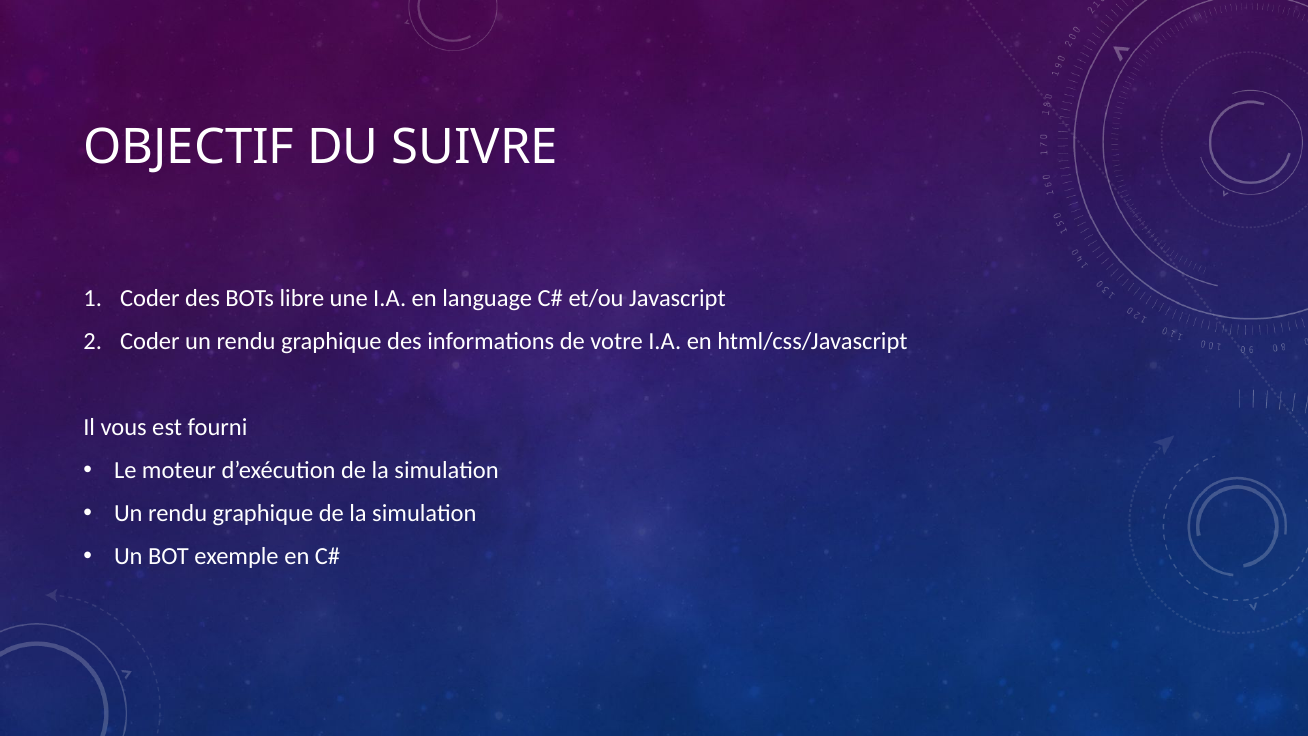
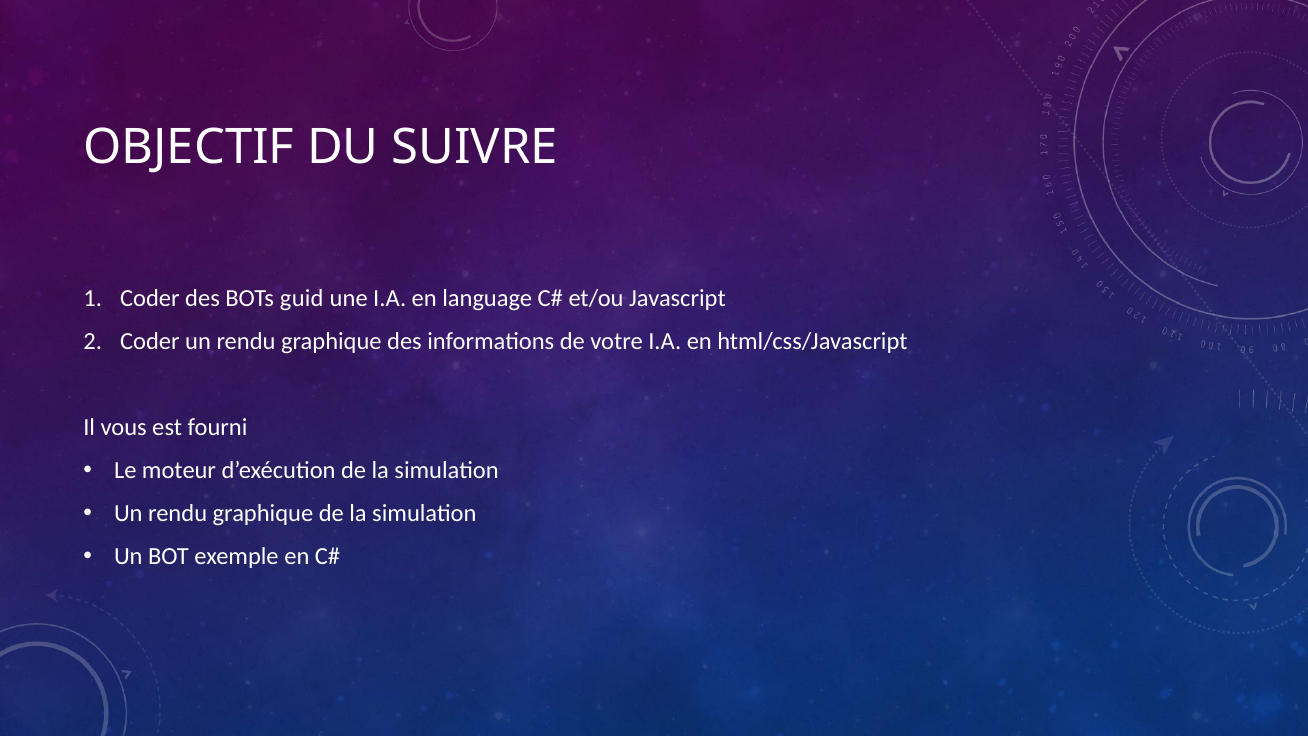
libre: libre -> guid
